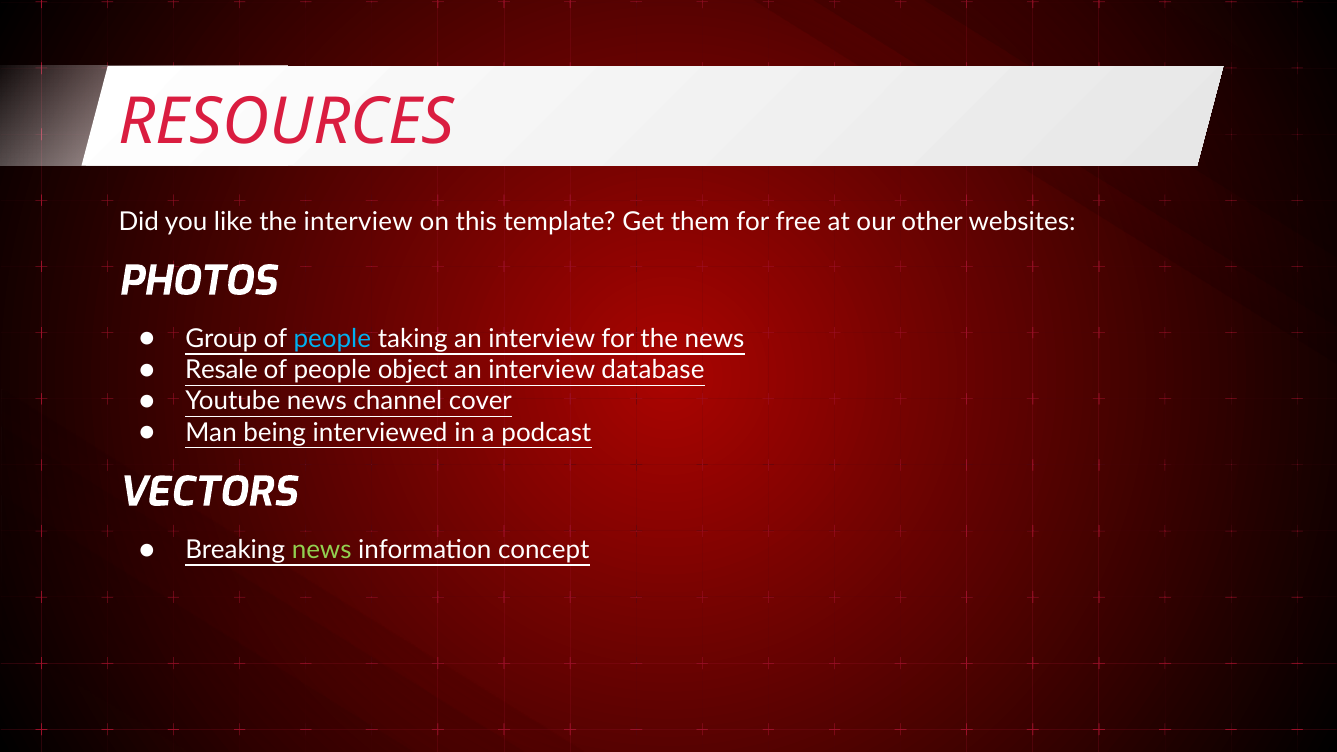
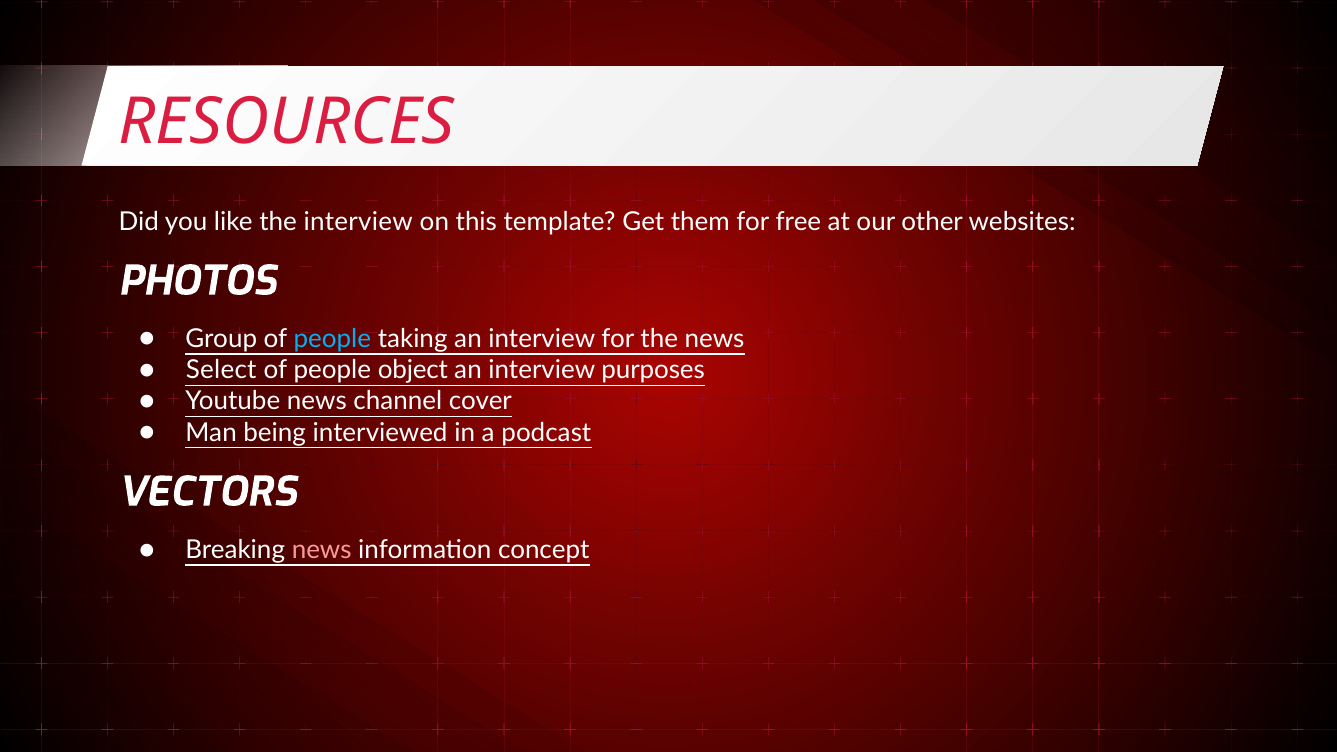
Resale: Resale -> Select
database: database -> purposes
news at (322, 550) colour: light green -> pink
